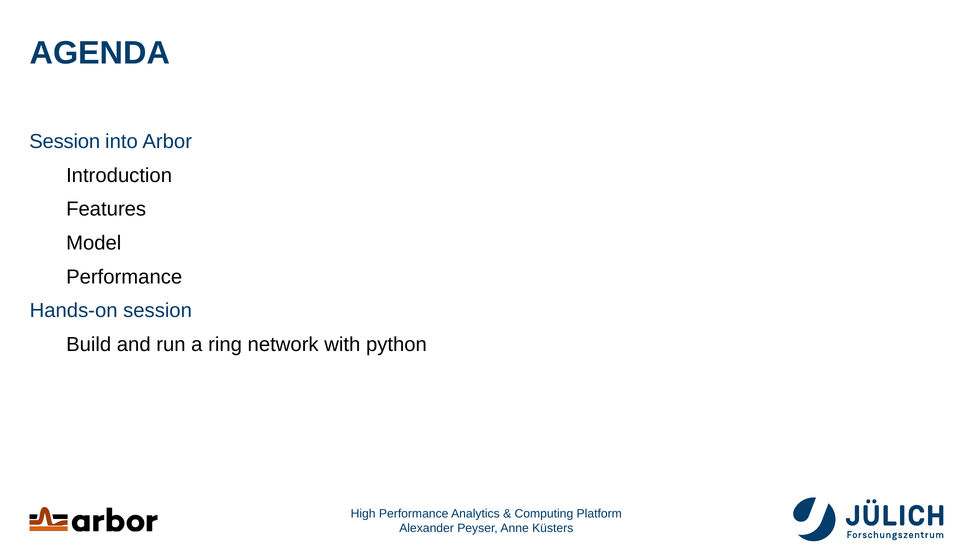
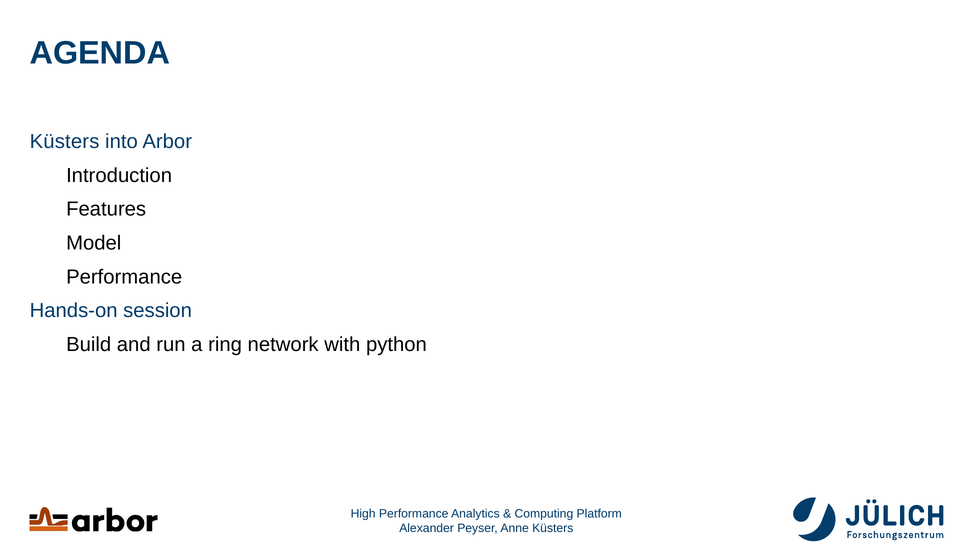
Session at (65, 142): Session -> Küsters
